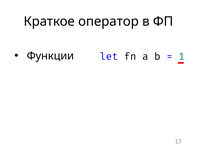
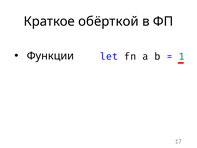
оператор: оператор -> обёрткой
